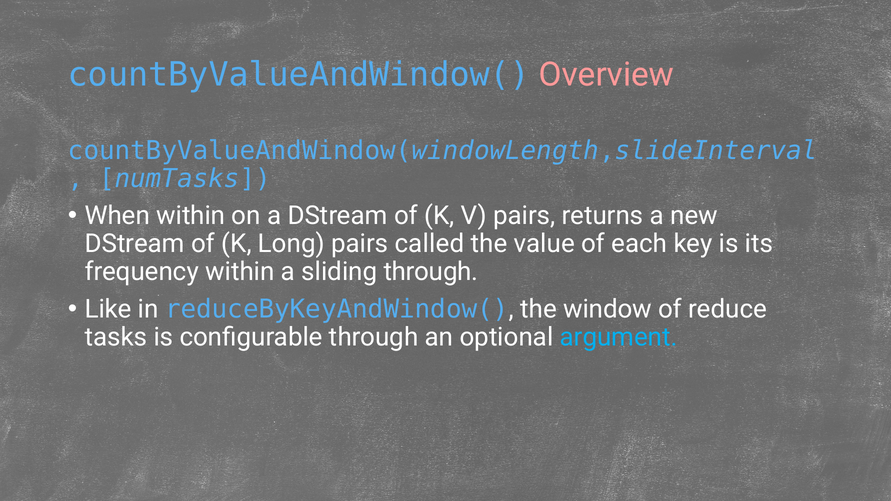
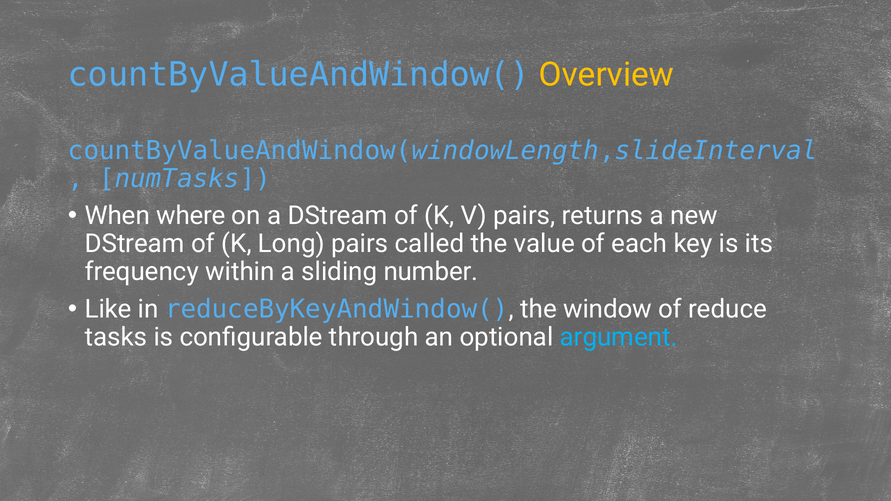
Overview colour: pink -> yellow
When within: within -> where
sliding through: through -> number
